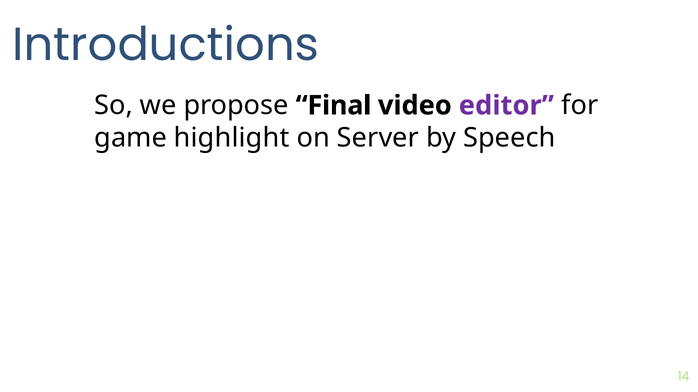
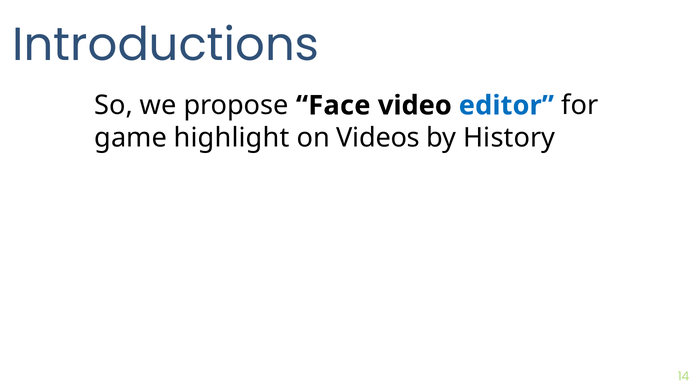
Final: Final -> Face
editor colour: purple -> blue
Server: Server -> Videos
Speech: Speech -> History
